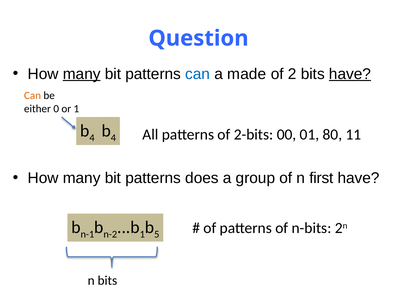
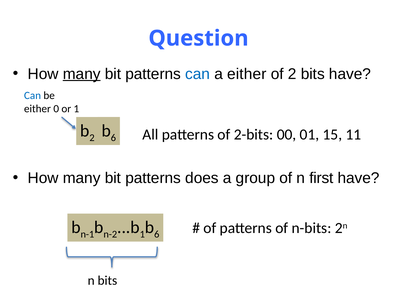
a made: made -> either
have at (350, 74) underline: present -> none
Can at (33, 95) colour: orange -> blue
4 at (92, 138): 4 -> 2
4 at (113, 138): 4 -> 6
80: 80 -> 15
5 at (157, 234): 5 -> 6
